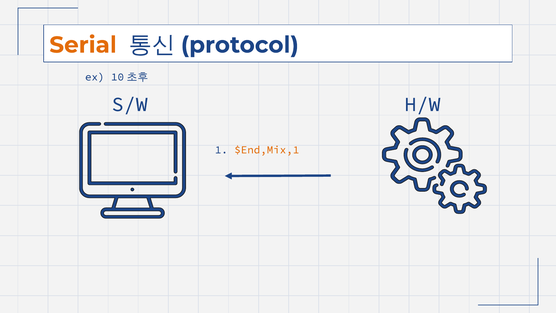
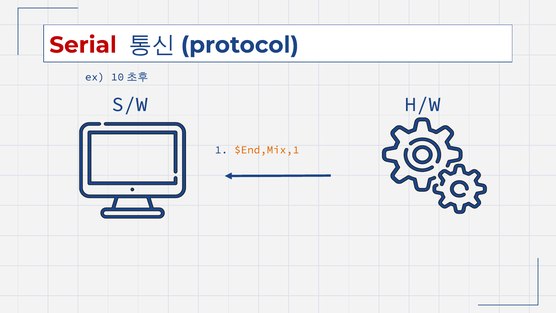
Serial colour: orange -> red
